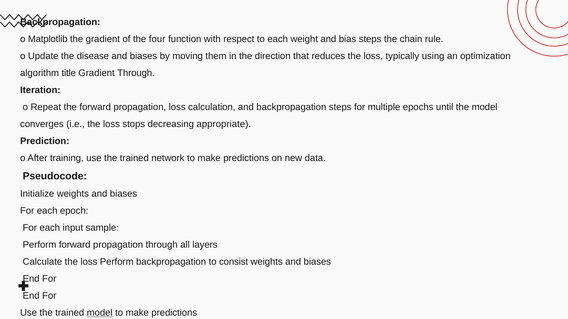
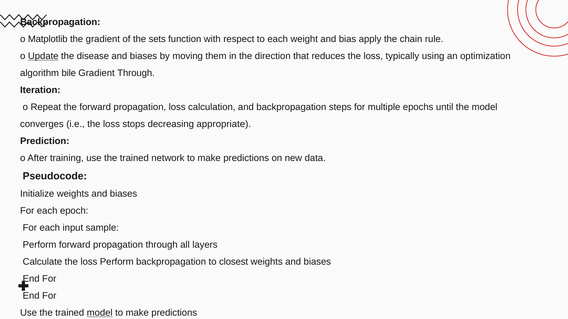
four: four -> sets
bias steps: steps -> apply
Update underline: none -> present
title: title -> bile
consist: consist -> closest
